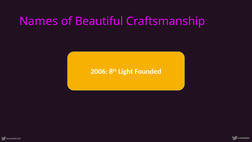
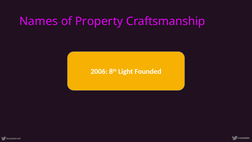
Beautiful: Beautiful -> Property
